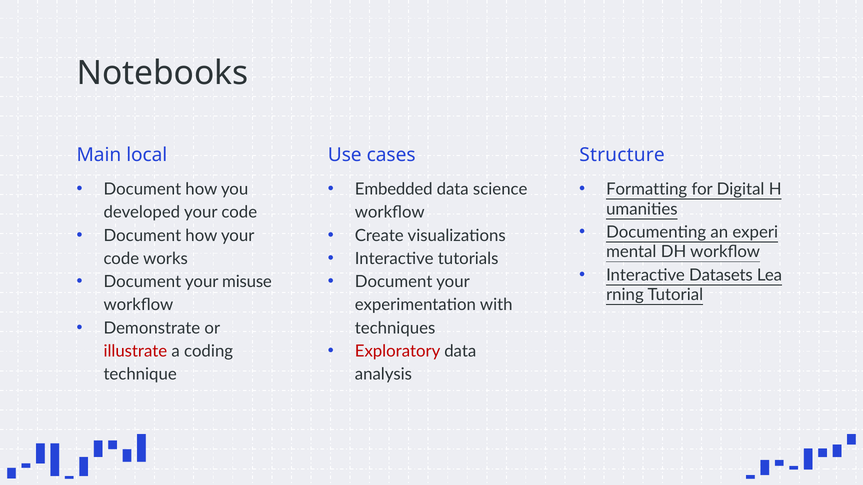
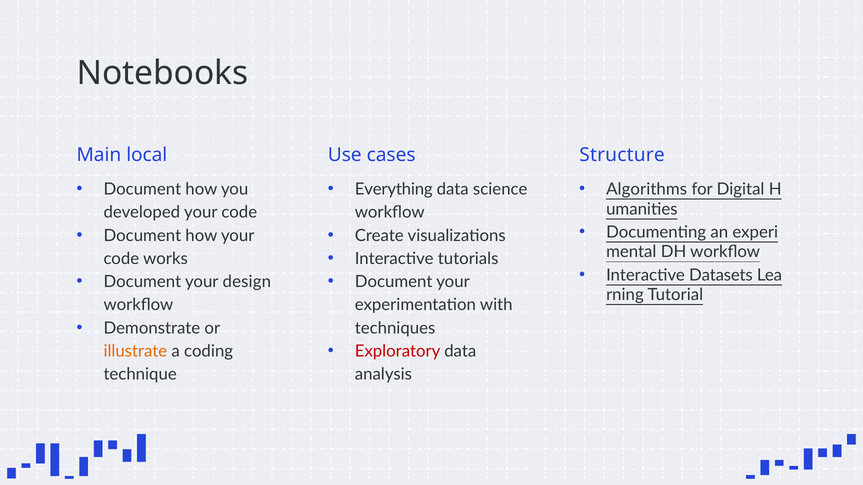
Embedded: Embedded -> Everything
Formatting: Formatting -> Algorithms
misuse: misuse -> design
illustrate colour: red -> orange
